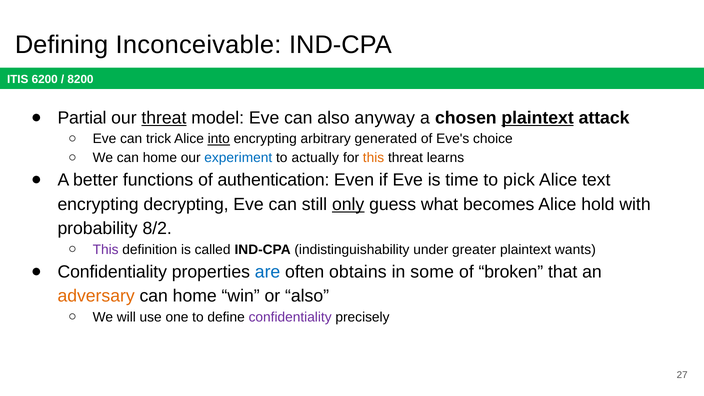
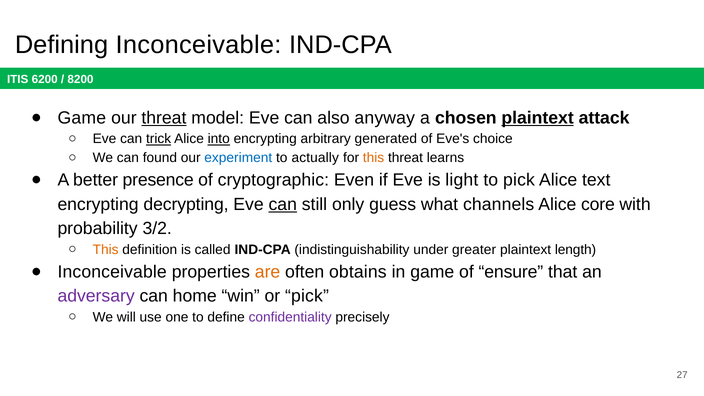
Partial at (82, 118): Partial -> Game
trick underline: none -> present
We can home: home -> found
functions: functions -> presence
authentication: authentication -> cryptographic
time: time -> light
can at (283, 204) underline: none -> present
only underline: present -> none
becomes: becomes -> channels
hold: hold -> core
8/2: 8/2 -> 3/2
This at (106, 250) colour: purple -> orange
wants: wants -> length
Confidentiality at (112, 272): Confidentiality -> Inconceivable
are colour: blue -> orange
in some: some -> game
broken: broken -> ensure
adversary colour: orange -> purple
or also: also -> pick
